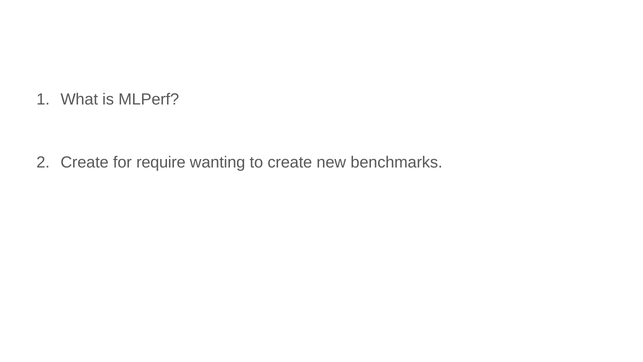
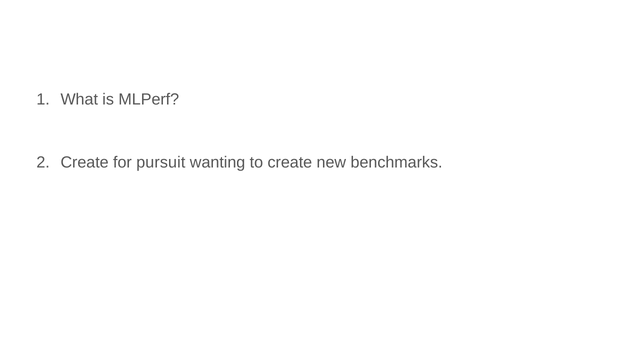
require: require -> pursuit
